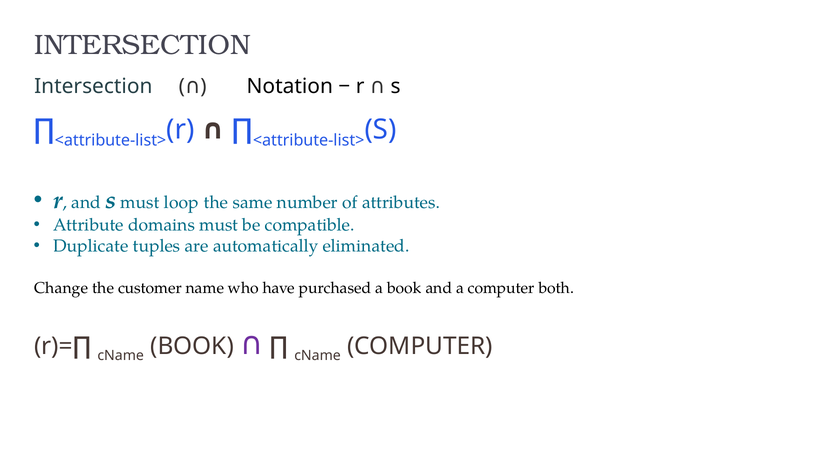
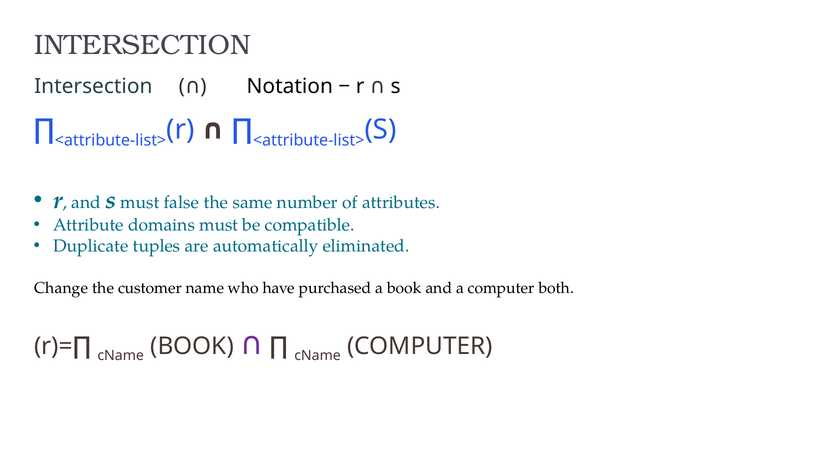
loop: loop -> false
